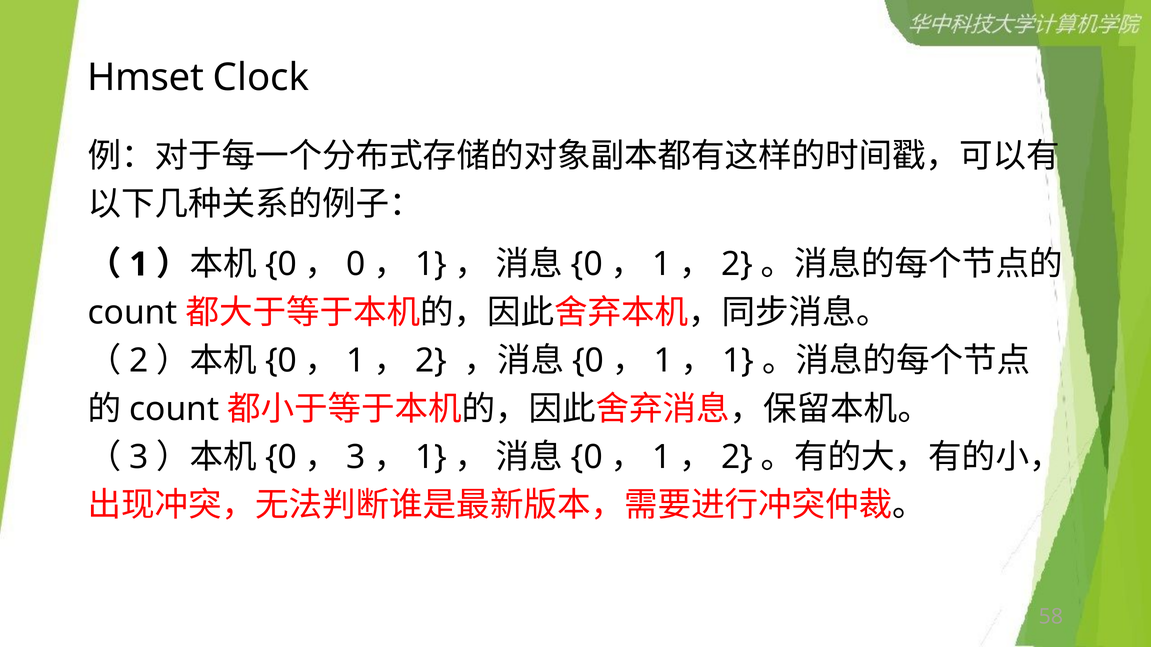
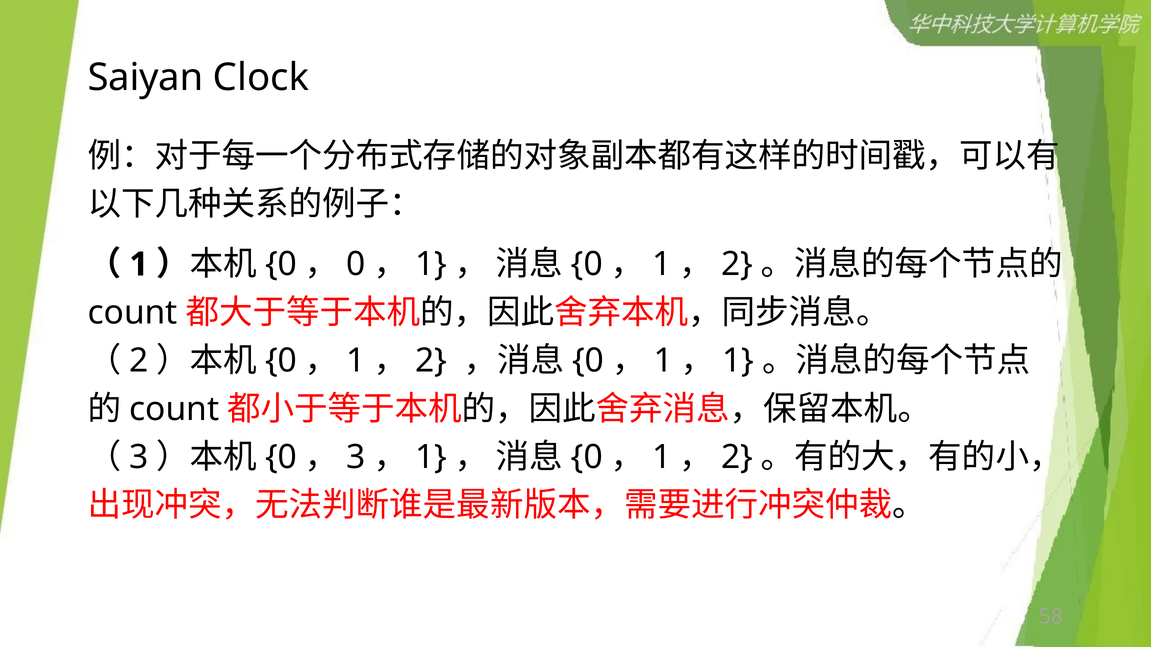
Hmset: Hmset -> Saiyan
